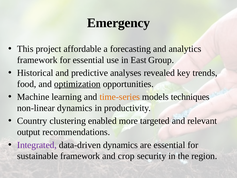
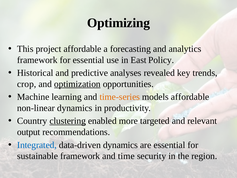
Emergency: Emergency -> Optimizing
Group: Group -> Policy
food: food -> crop
models techniques: techniques -> affordable
clustering underline: none -> present
Integrated colour: purple -> blue
crop: crop -> time
